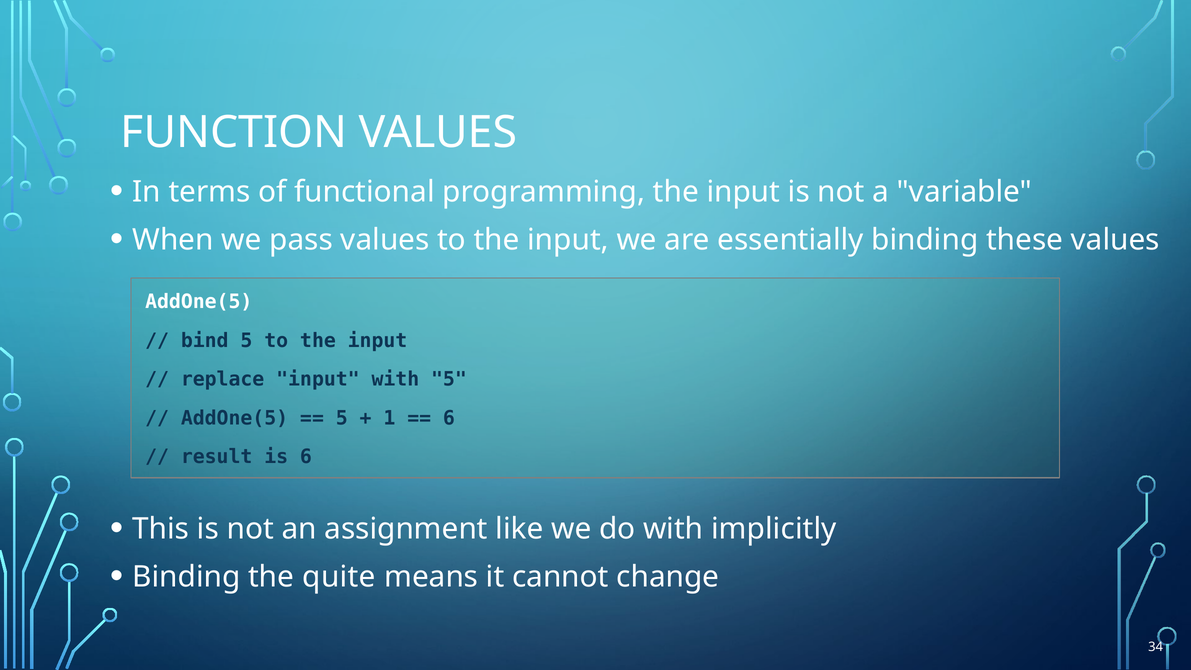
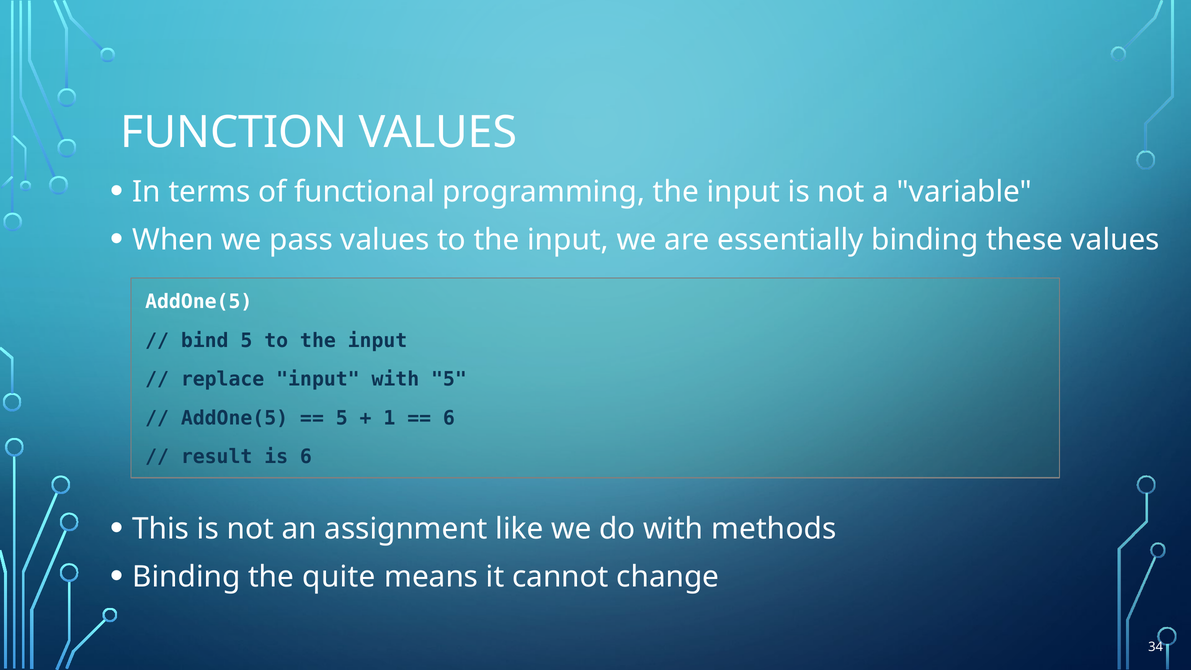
implicitly: implicitly -> methods
